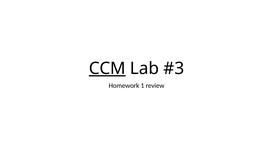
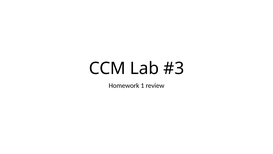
CCM underline: present -> none
